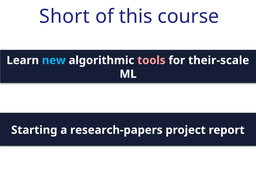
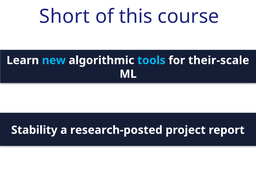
tools colour: pink -> light blue
Starting: Starting -> Stability
research-papers: research-papers -> research-posted
